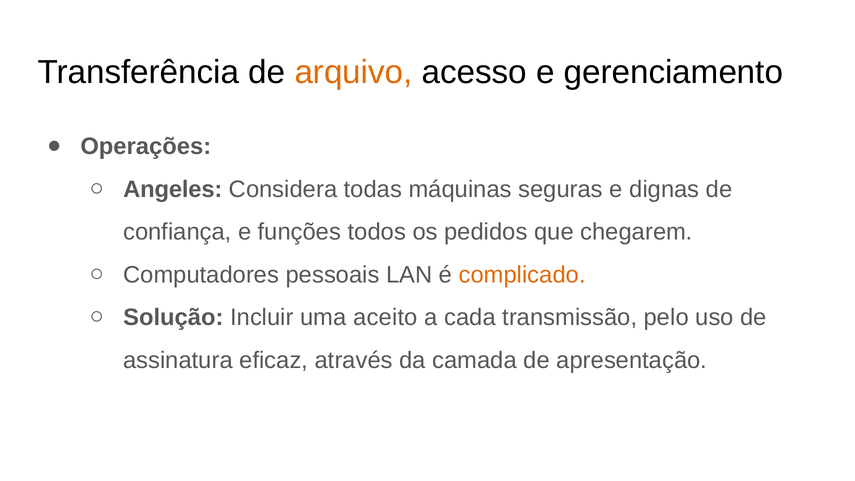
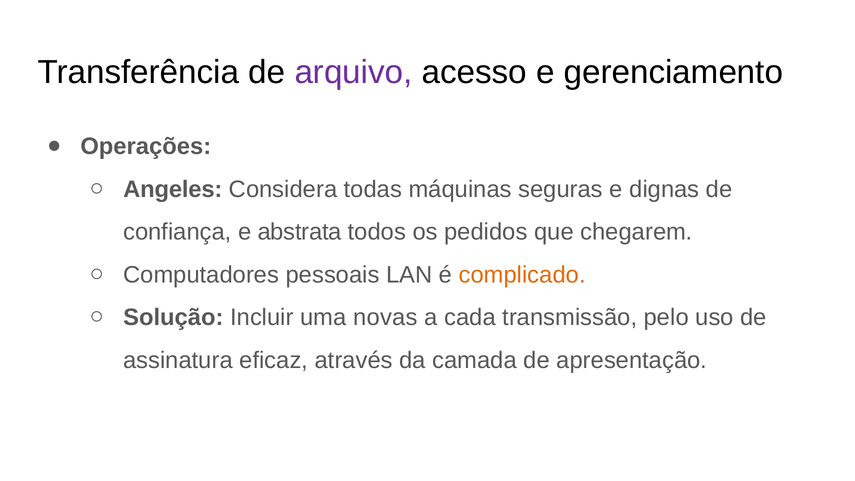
arquivo colour: orange -> purple
funções: funções -> abstrata
aceito: aceito -> novas
